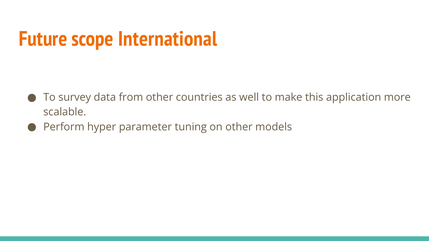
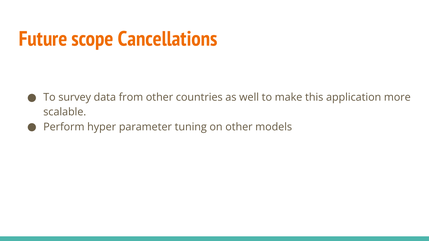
International: International -> Cancellations
